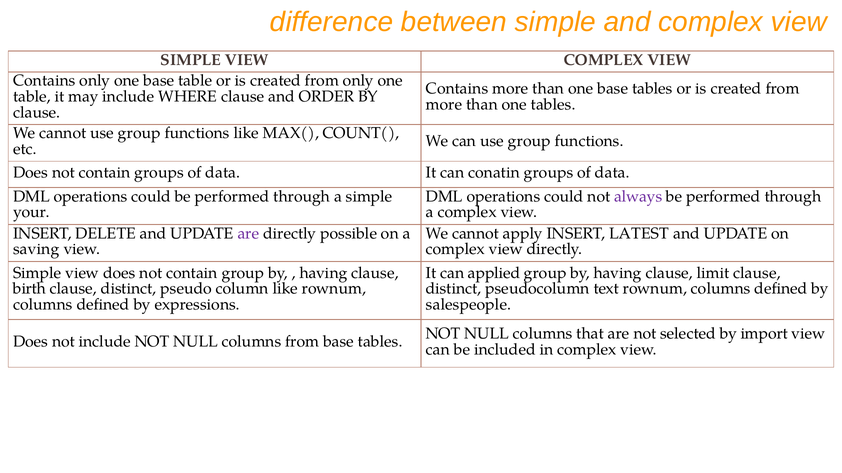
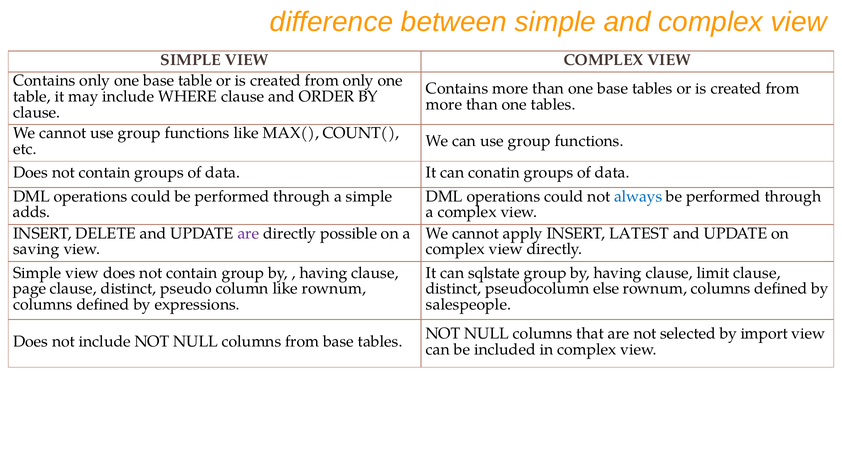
always colour: purple -> blue
your: your -> adds
applied: applied -> sqlstate
birth: birth -> page
text: text -> else
